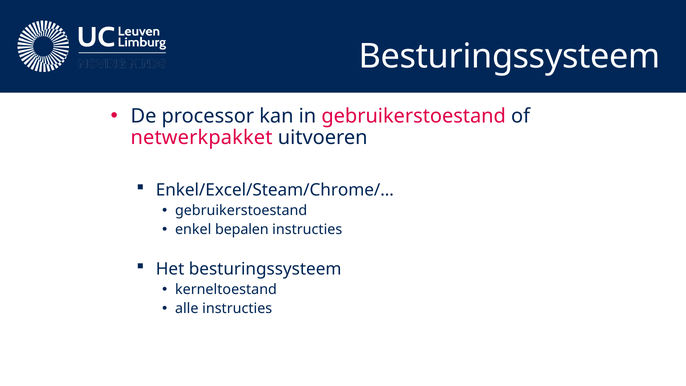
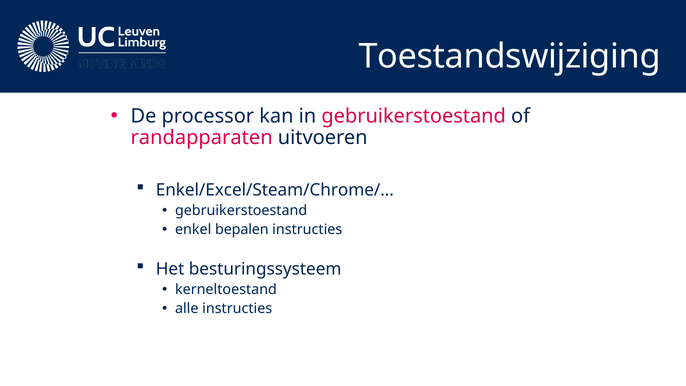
Besturingssysteem at (510, 56): Besturingssysteem -> Toestandswijziging
netwerkpakket: netwerkpakket -> randapparaten
